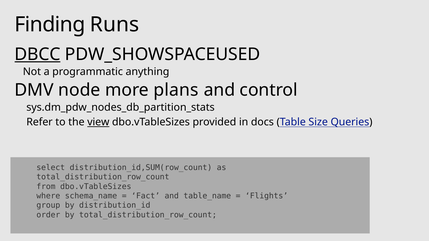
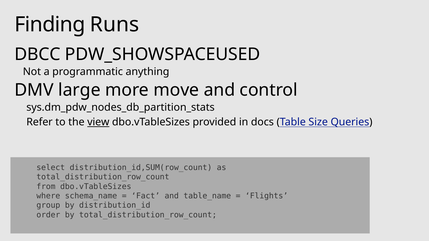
DBCC underline: present -> none
node: node -> large
plans: plans -> move
